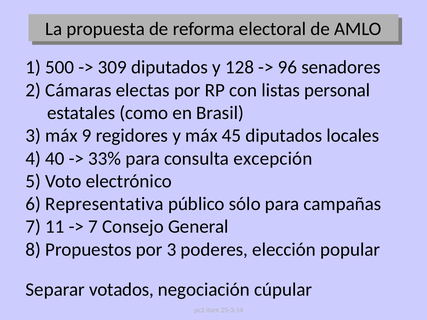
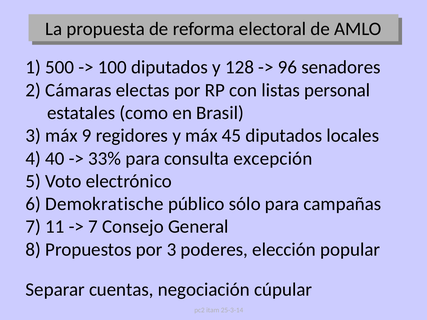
309: 309 -> 100
Representativa: Representativa -> Demokratische
votados: votados -> cuentas
